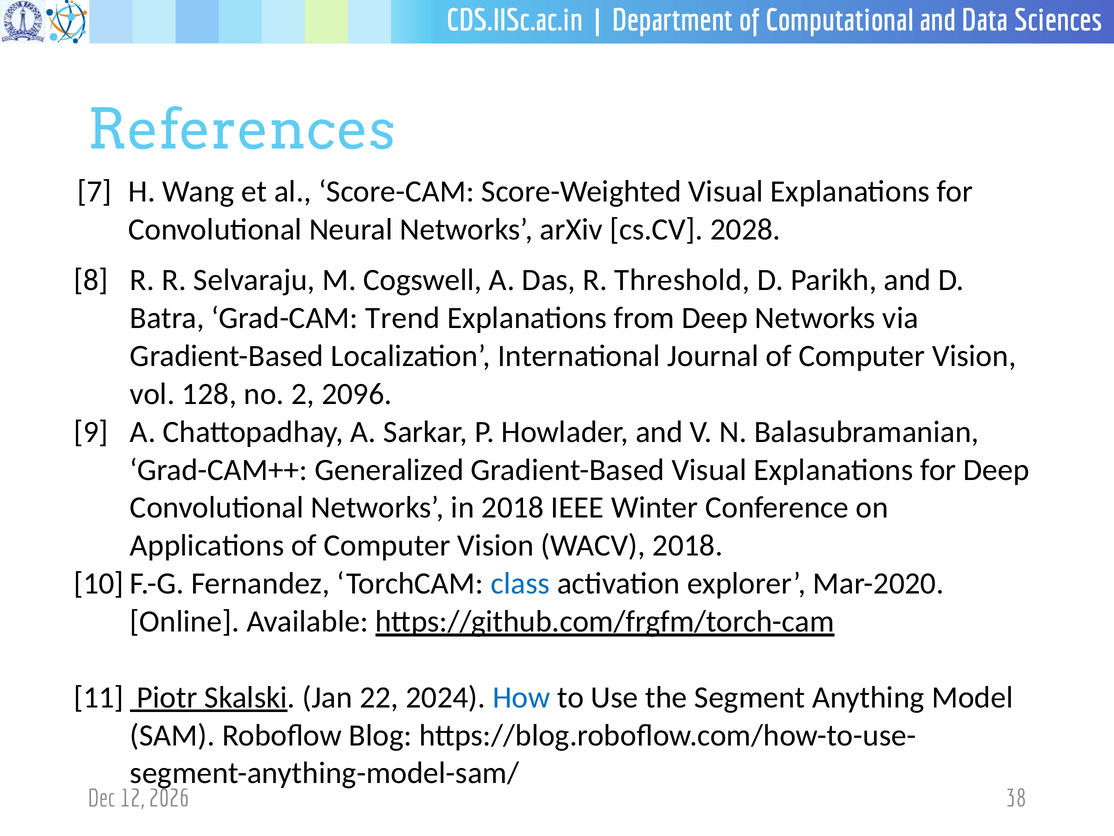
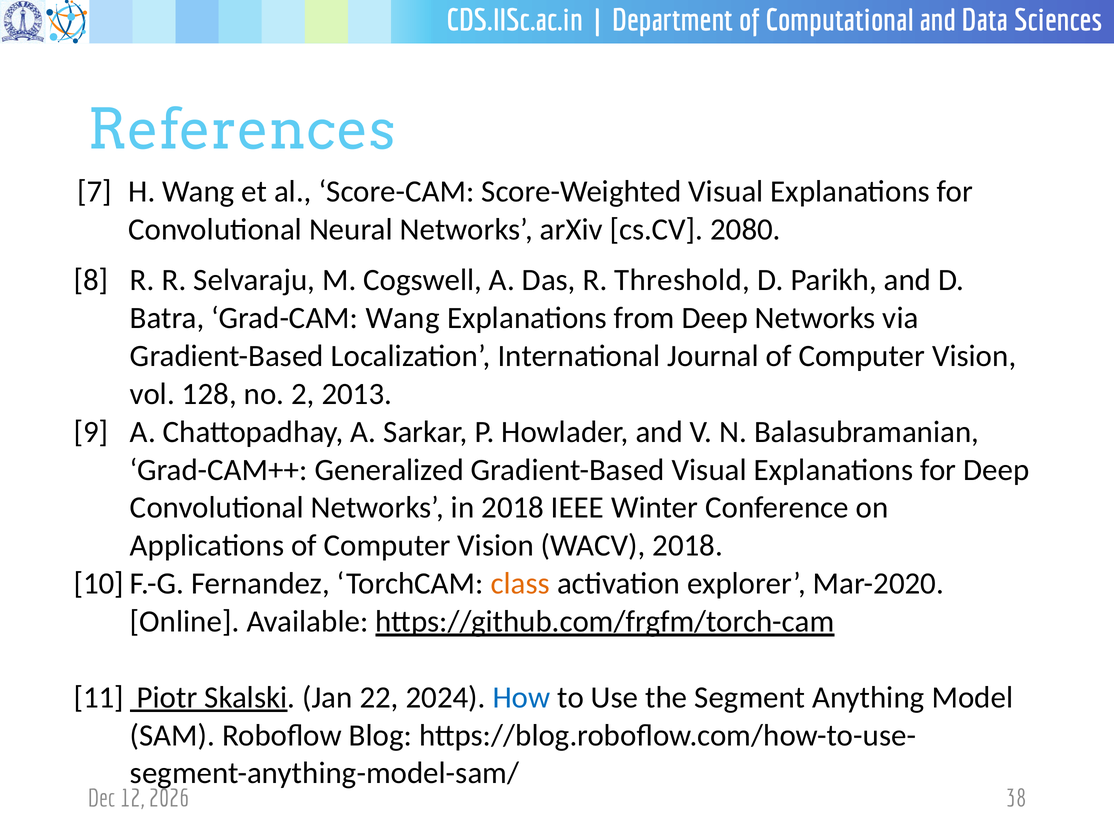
2028: 2028 -> 2080
Grad-CAM Trend: Trend -> Wang
2096: 2096 -> 2013
class colour: blue -> orange
